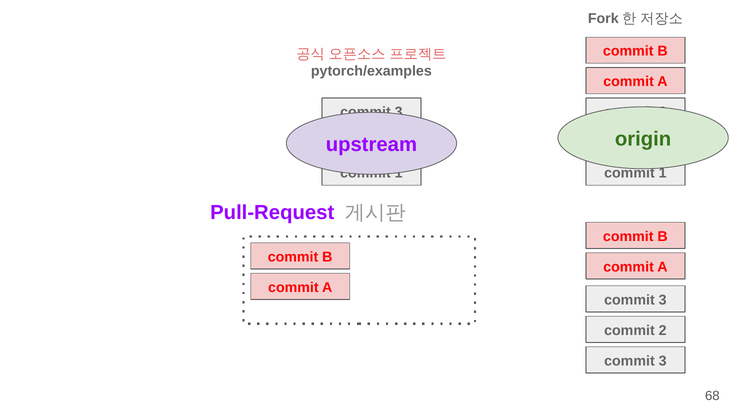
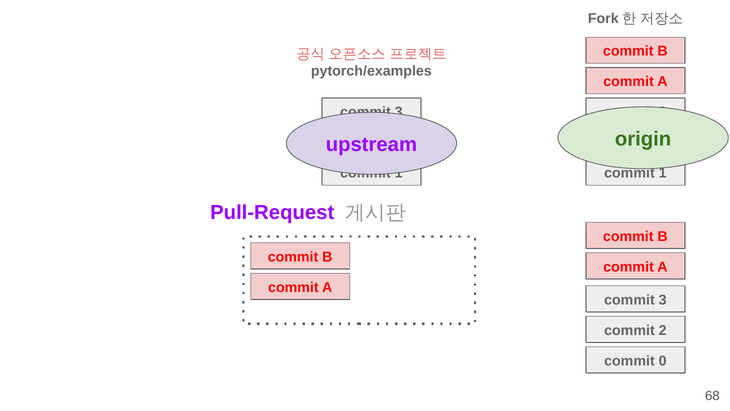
3 at (663, 361): 3 -> 0
